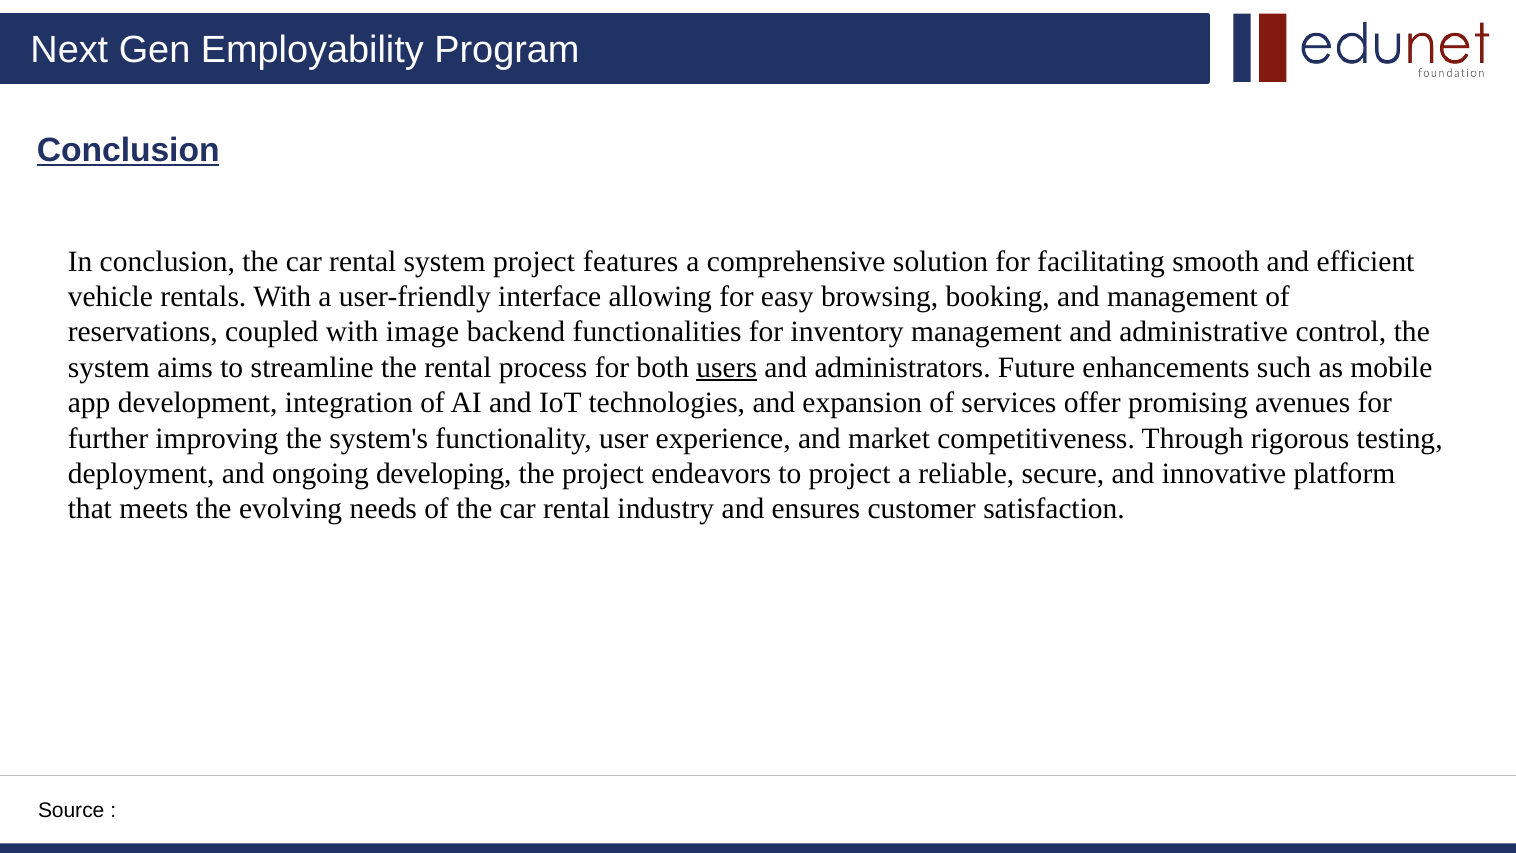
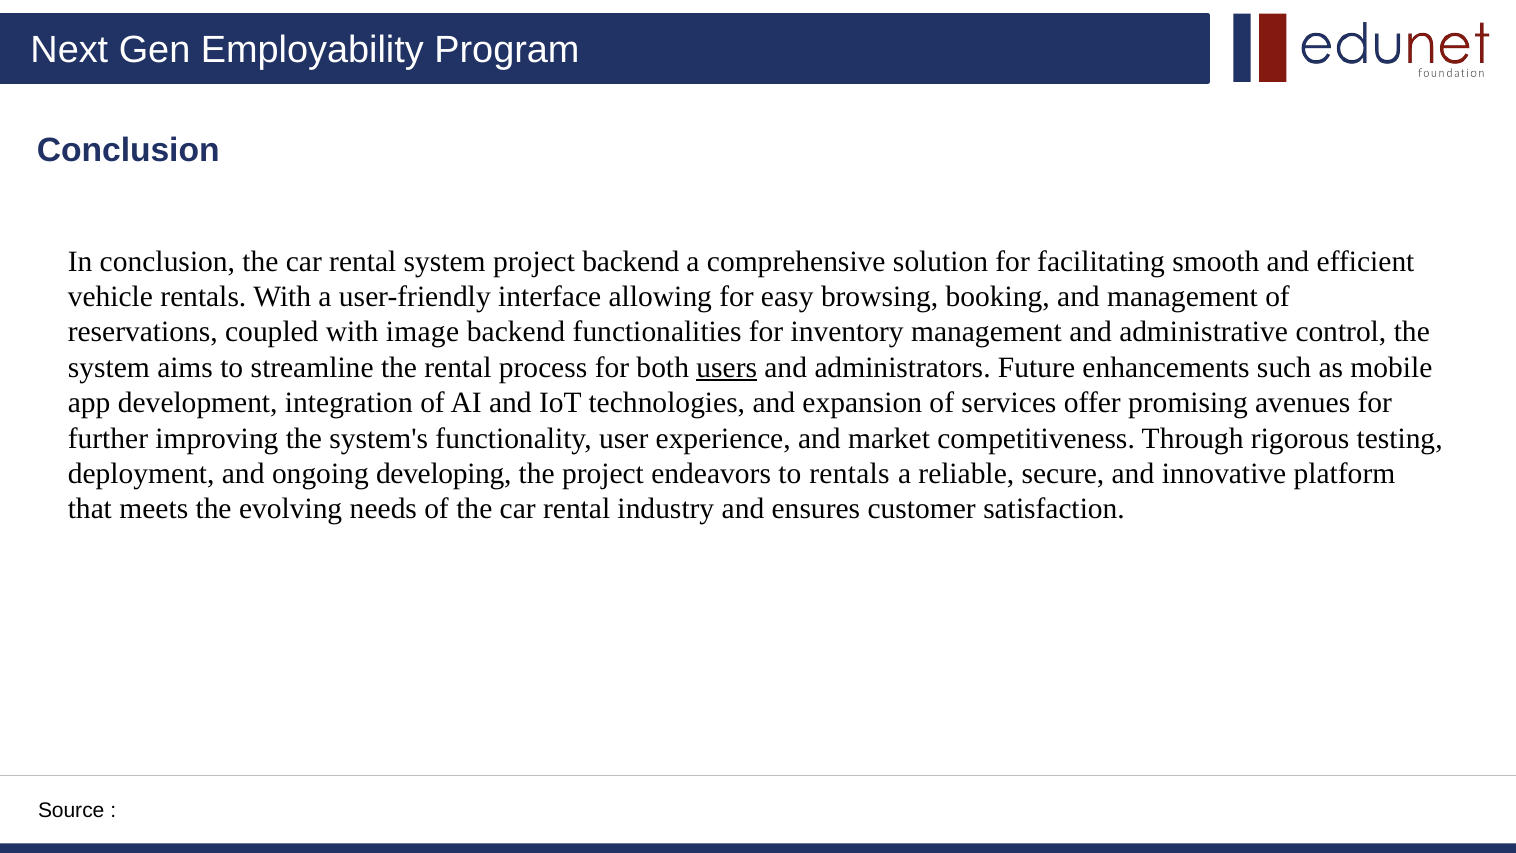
Conclusion at (128, 151) underline: present -> none
project features: features -> backend
to project: project -> rentals
